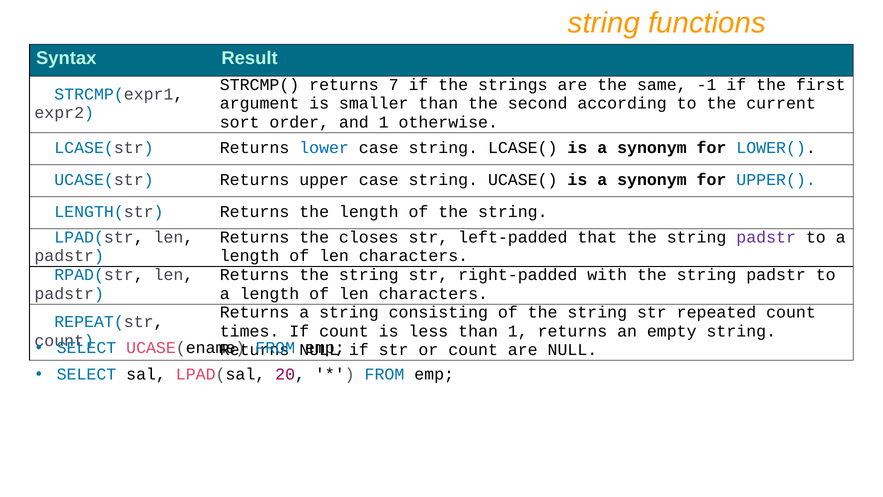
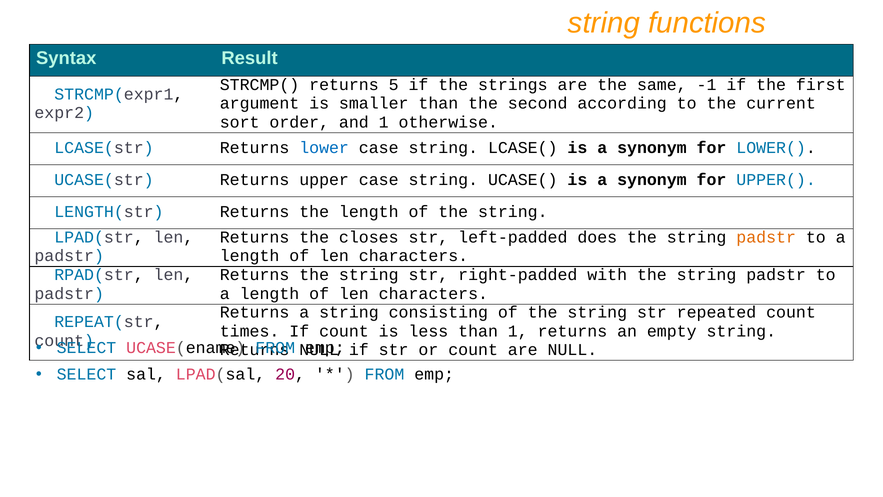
7: 7 -> 5
that: that -> does
padstr at (766, 237) colour: purple -> orange
